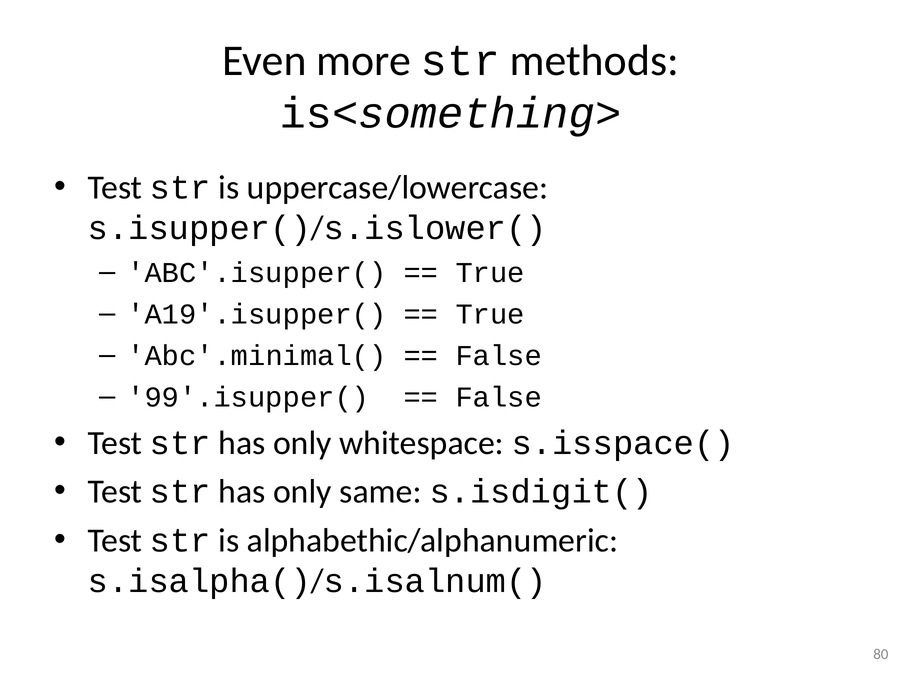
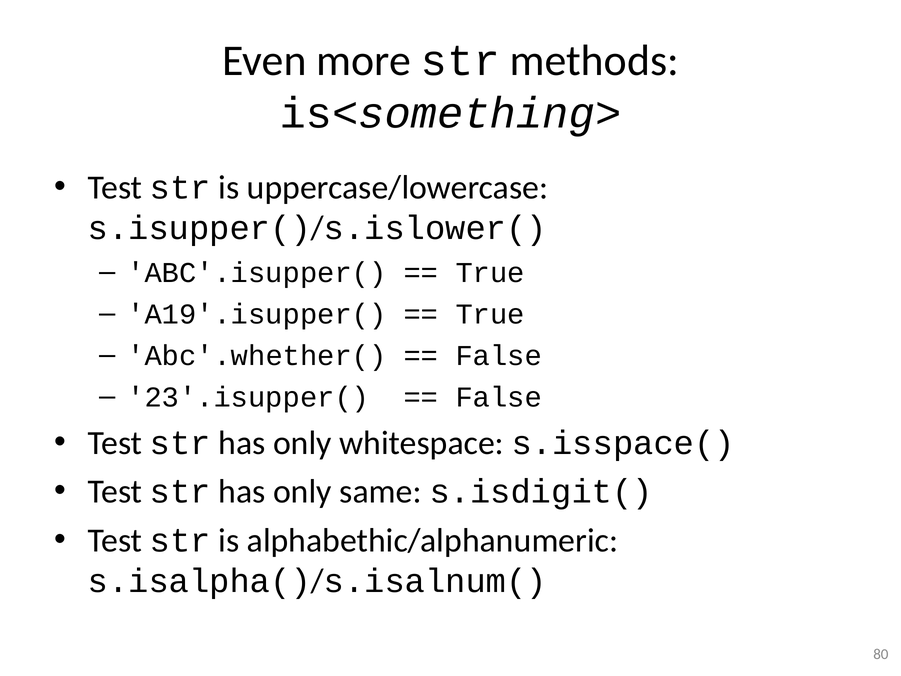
Abc'.minimal(: Abc'.minimal( -> Abc'.whether(
99'.isupper(: 99'.isupper( -> 23'.isupper(
